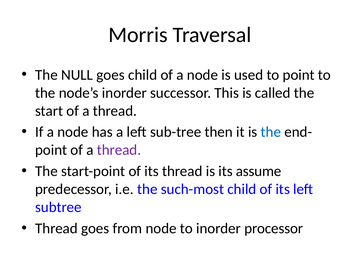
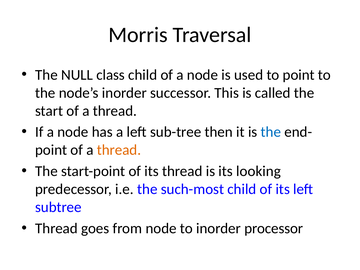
NULL goes: goes -> class
thread at (119, 150) colour: purple -> orange
assume: assume -> looking
